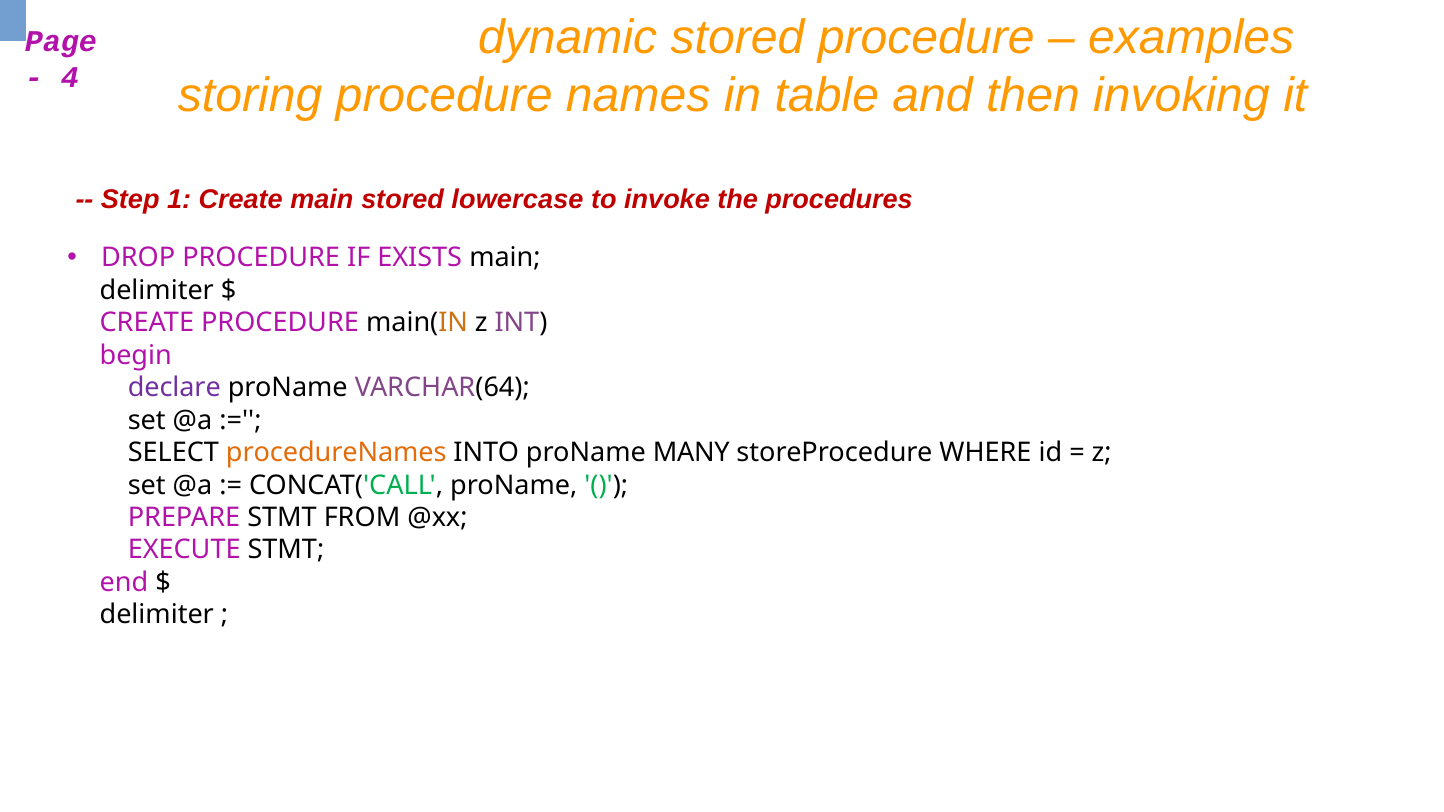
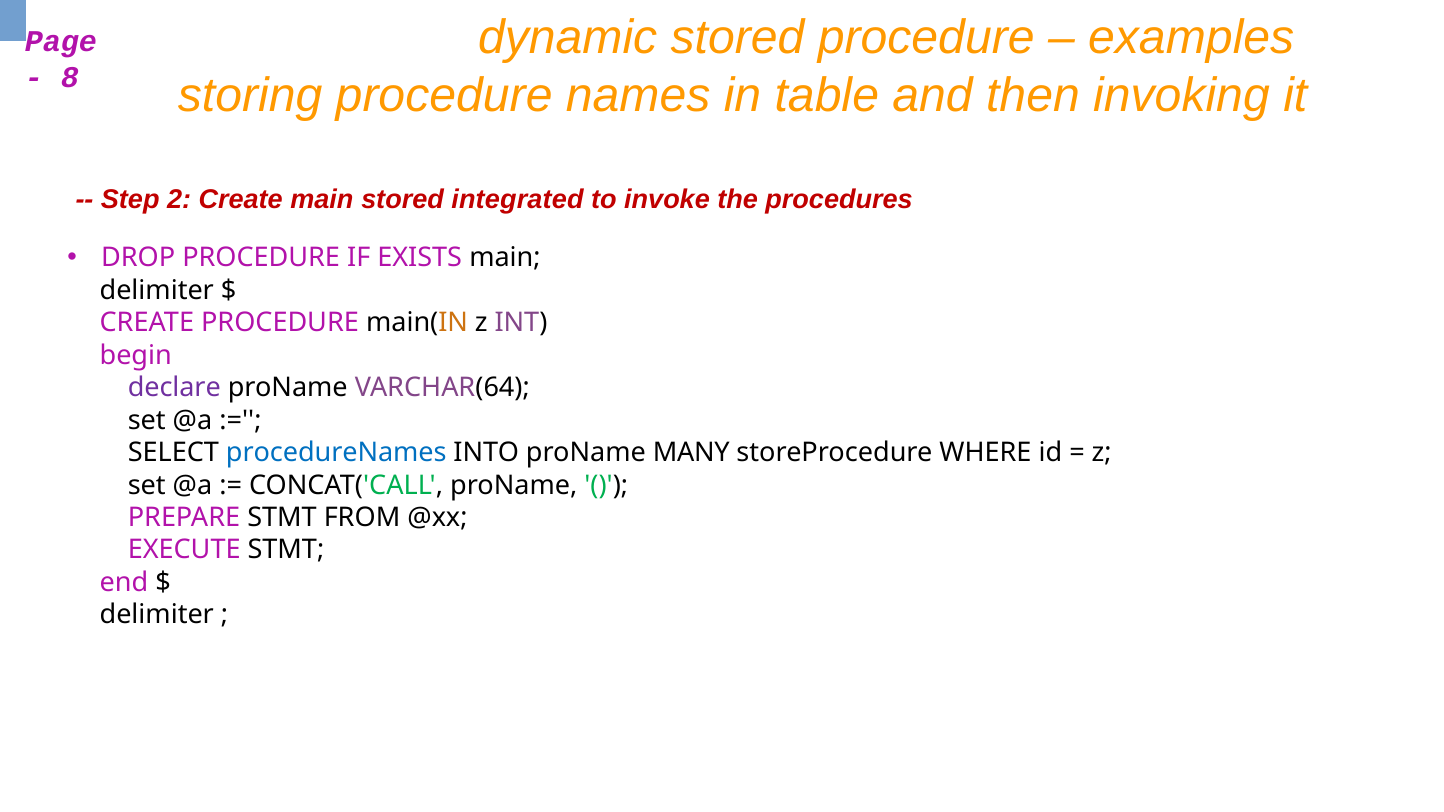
4: 4 -> 8
1: 1 -> 2
lowercase: lowercase -> integrated
procedureNames colour: orange -> blue
